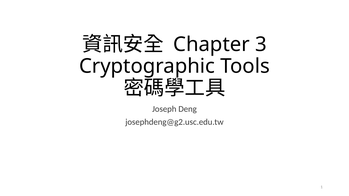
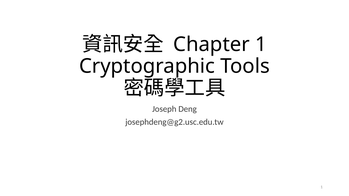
Chapter 3: 3 -> 1
